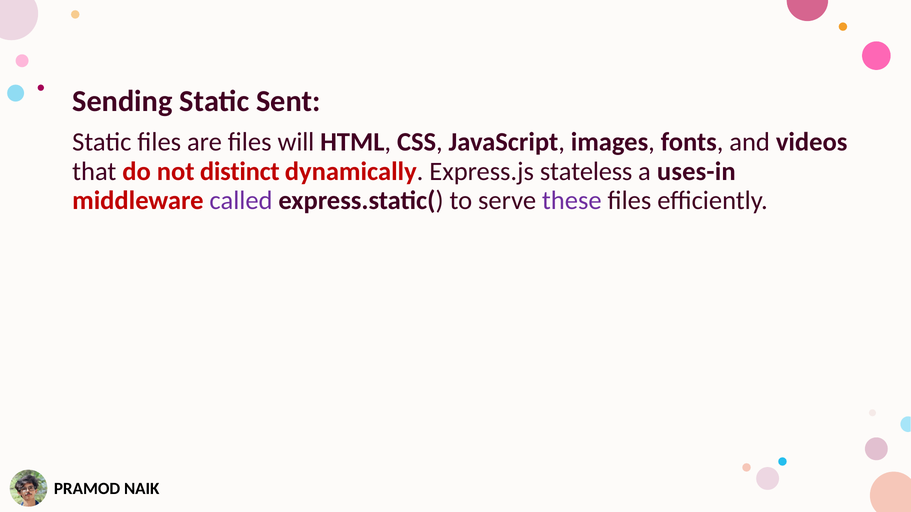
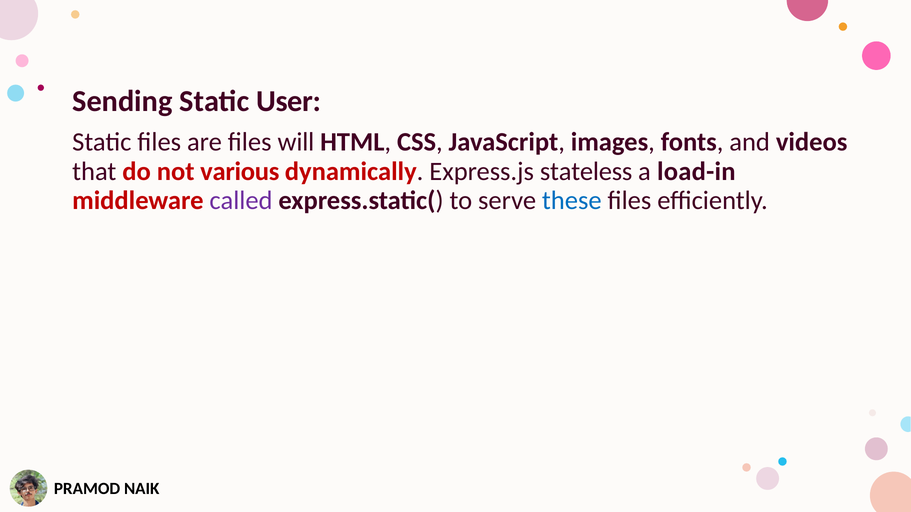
Sent: Sent -> User
distinct: distinct -> various
uses-in: uses-in -> load-in
these colour: purple -> blue
